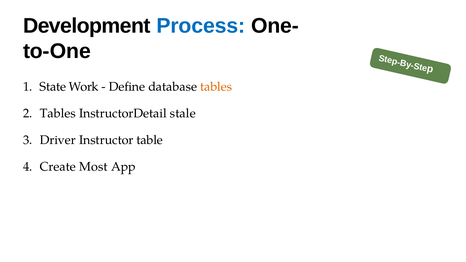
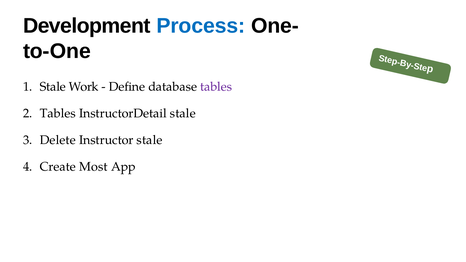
State at (53, 87): State -> Stale
tables at (216, 87) colour: orange -> purple
Driver: Driver -> Delete
Instructor table: table -> stale
